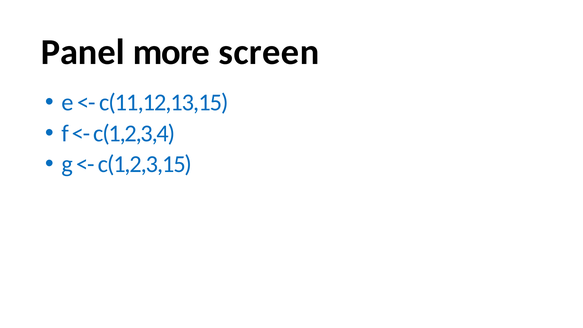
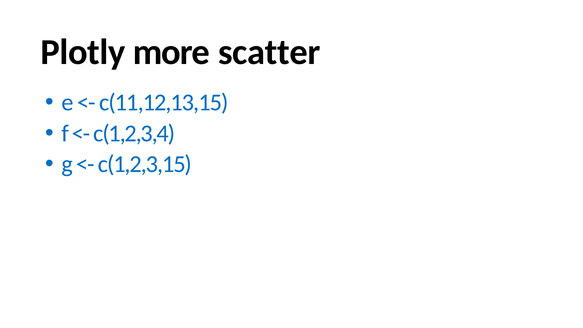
Panel: Panel -> Plotly
screen: screen -> scatter
